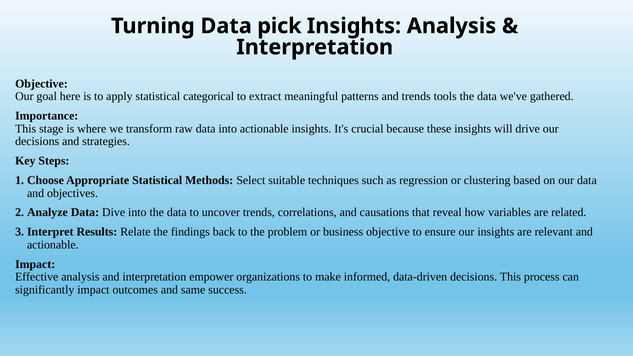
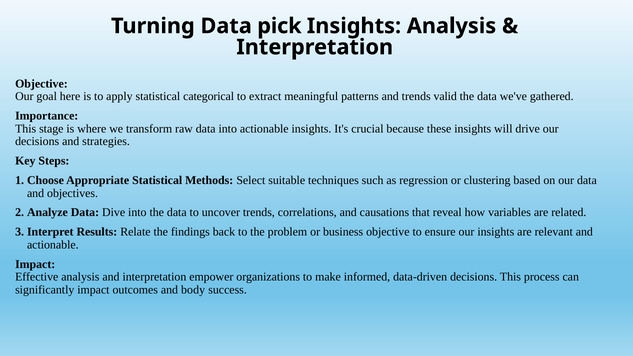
tools: tools -> valid
same: same -> body
